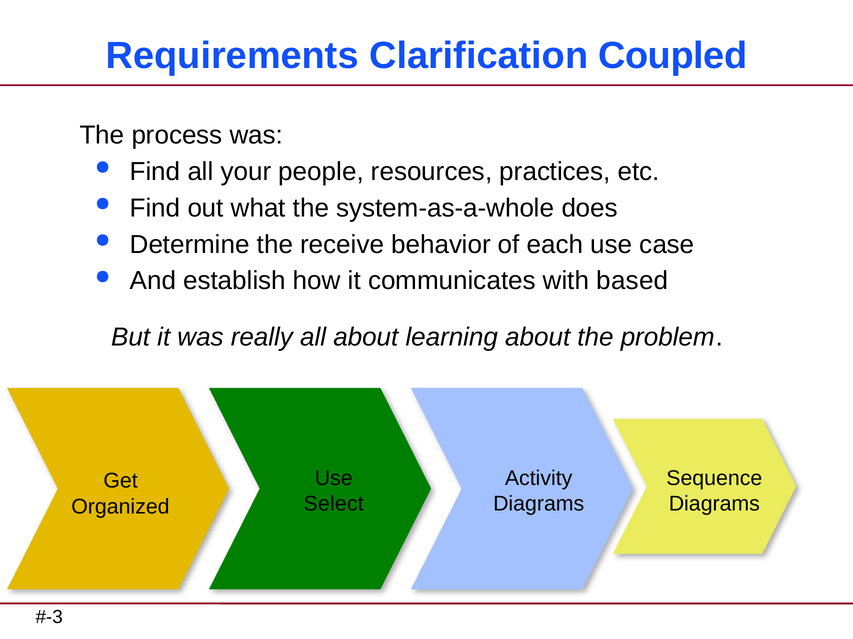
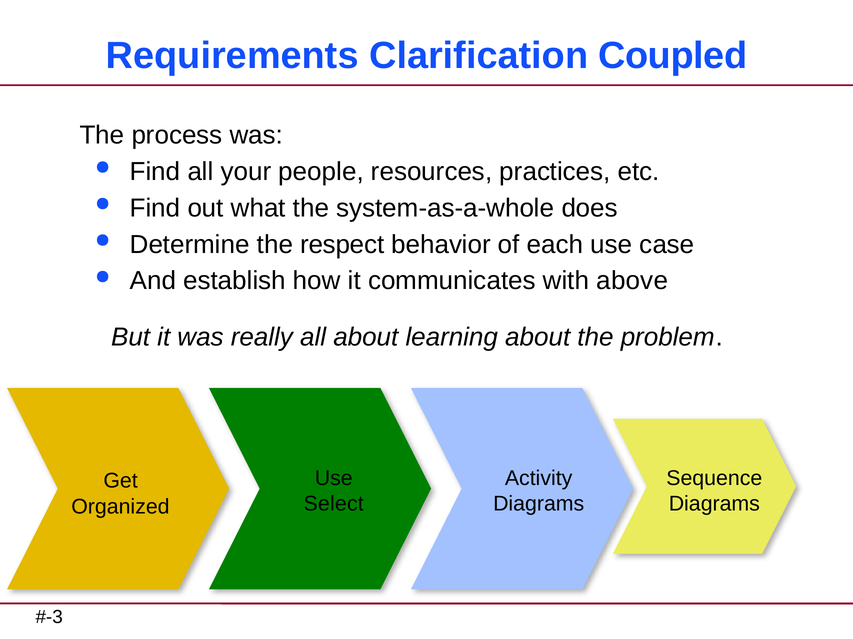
receive: receive -> respect
based: based -> above
